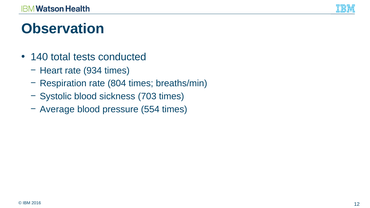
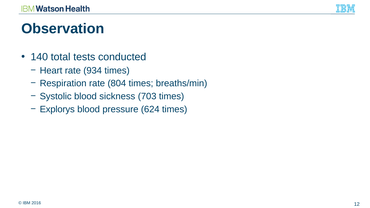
Average: Average -> Explorys
554: 554 -> 624
